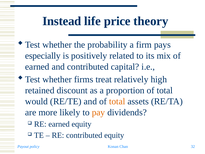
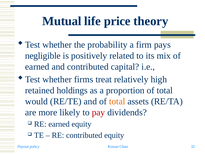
Instead: Instead -> Mutual
especially: especially -> negligible
discount: discount -> holdings
pay colour: orange -> red
